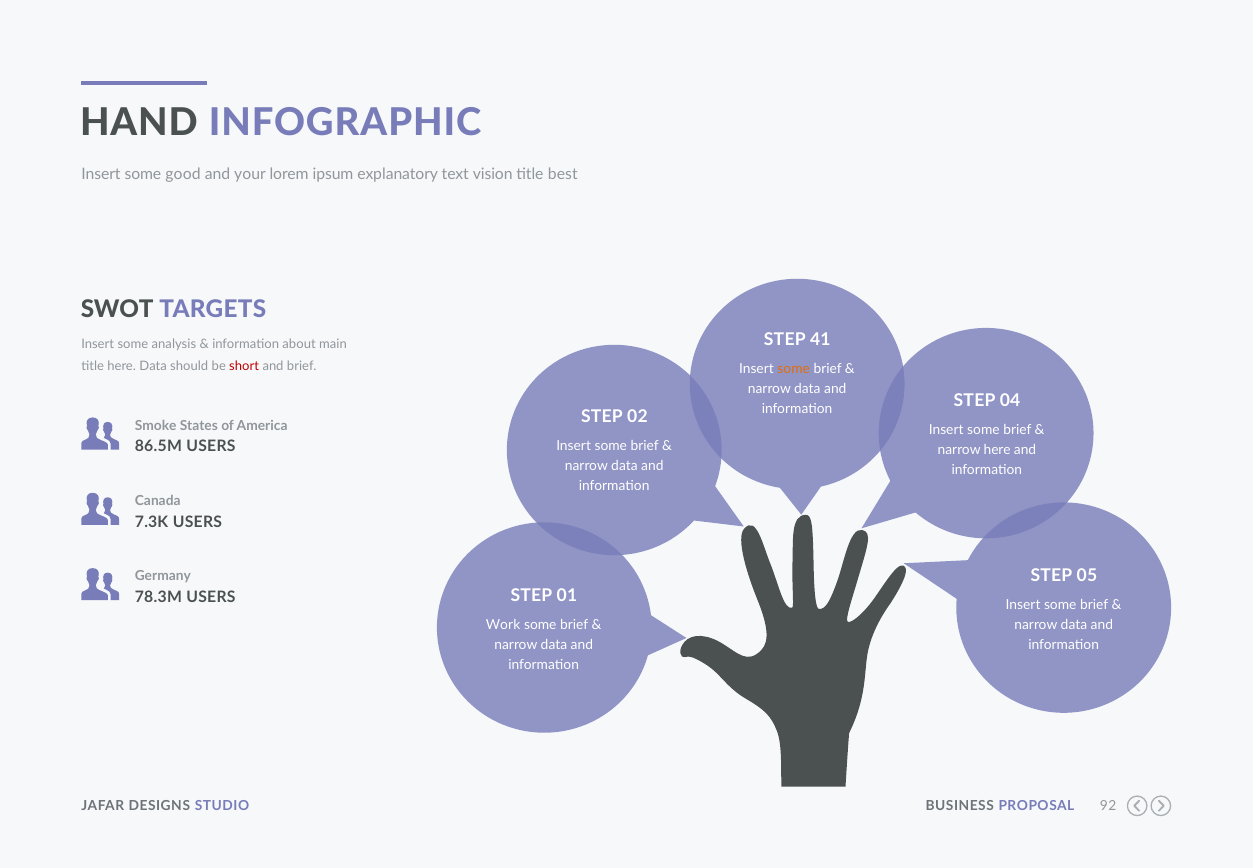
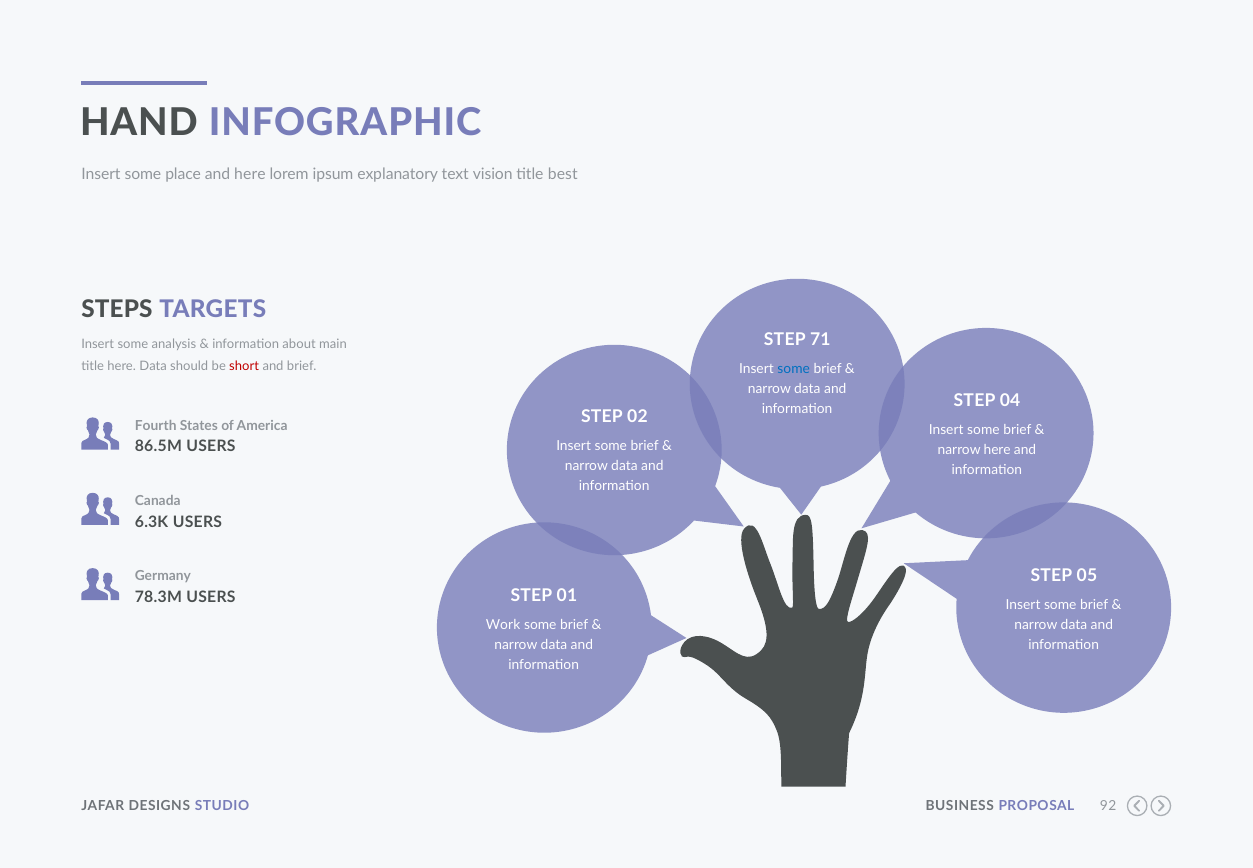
good: good -> place
and your: your -> here
SWOT: SWOT -> STEPS
41: 41 -> 71
some at (794, 368) colour: orange -> blue
Smoke: Smoke -> Fourth
7.3K: 7.3K -> 6.3K
